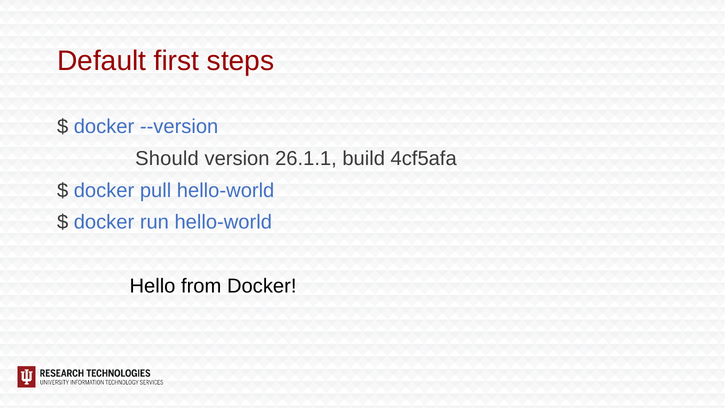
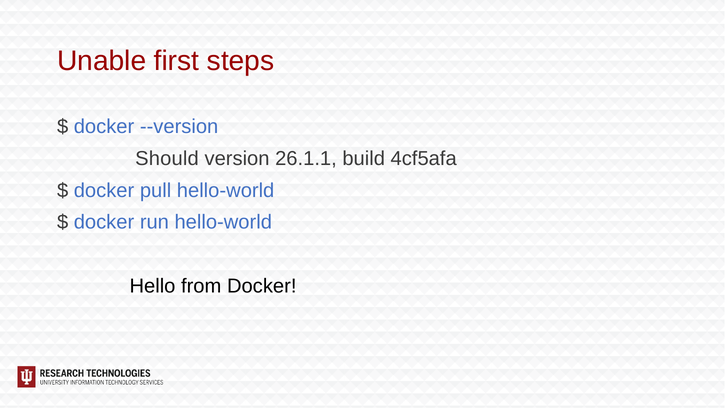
Default: Default -> Unable
